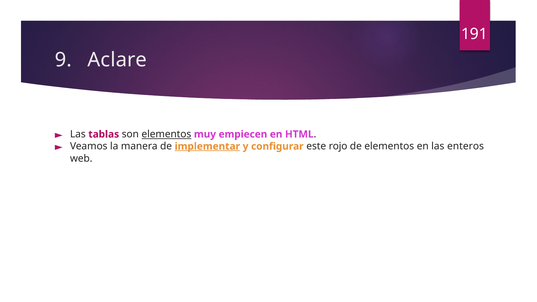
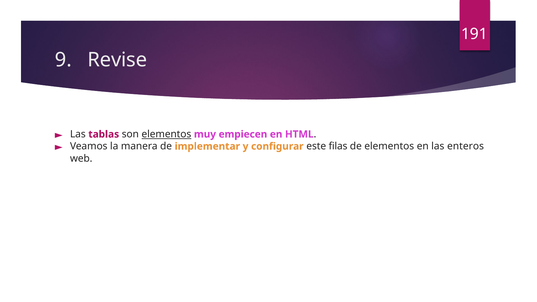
Aclare: Aclare -> Revise
implementar underline: present -> none
rojo: rojo -> filas
